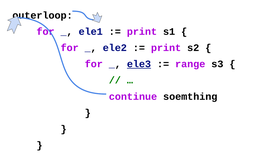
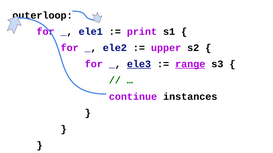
print at (166, 48): print -> upper
range underline: none -> present
soemthing: soemthing -> instances
